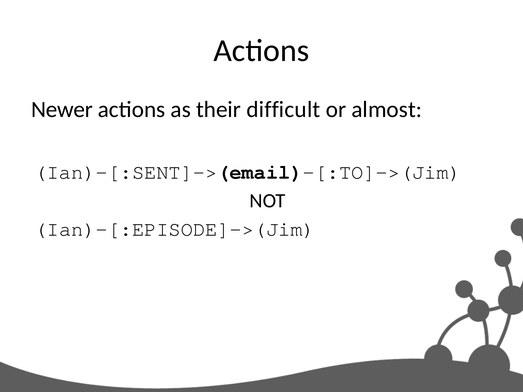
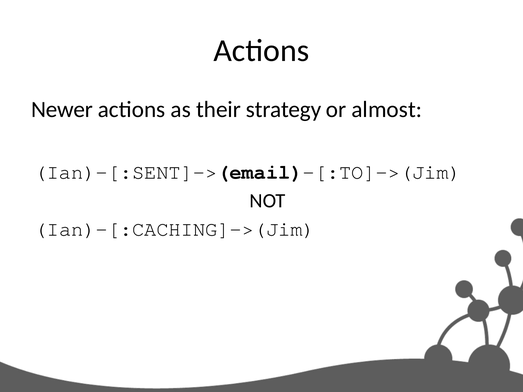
difficult: difficult -> strategy
Ian)-[:EPISODE]->(Jim: Ian)-[:EPISODE]->(Jim -> Ian)-[:CACHING]->(Jim
